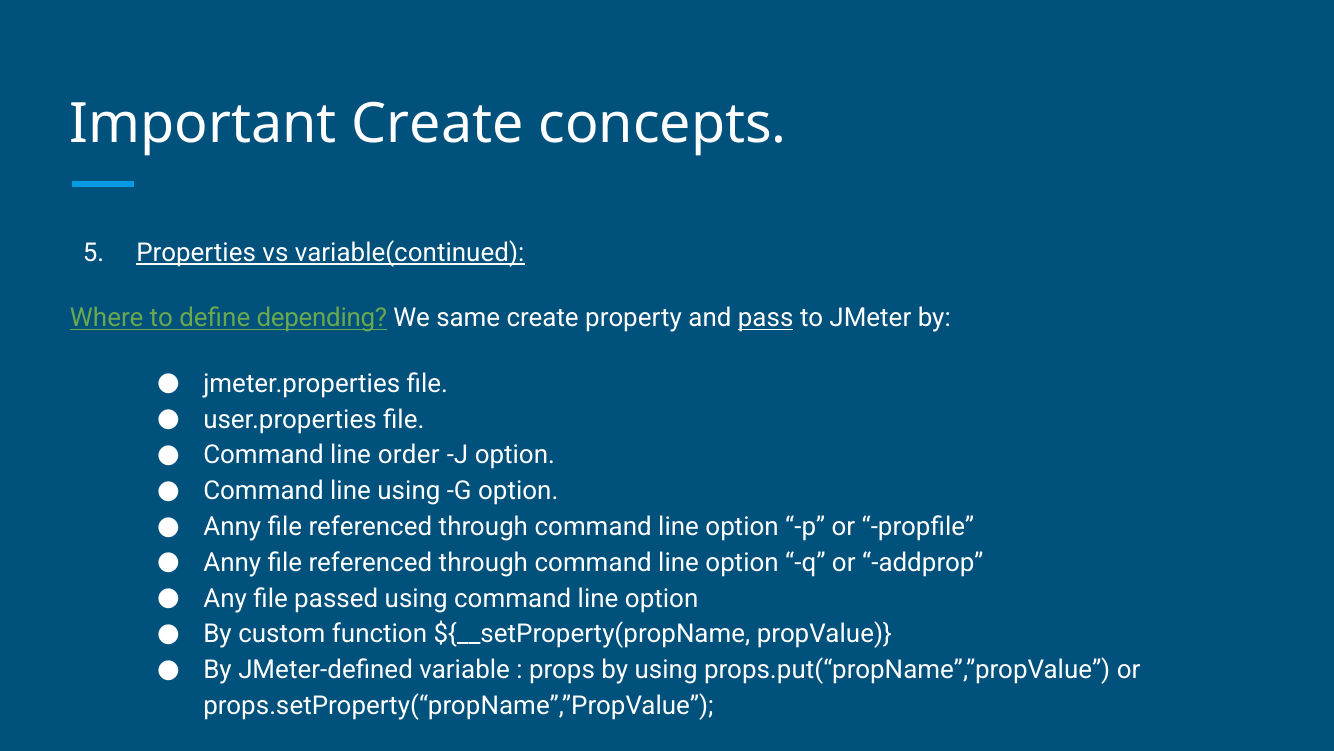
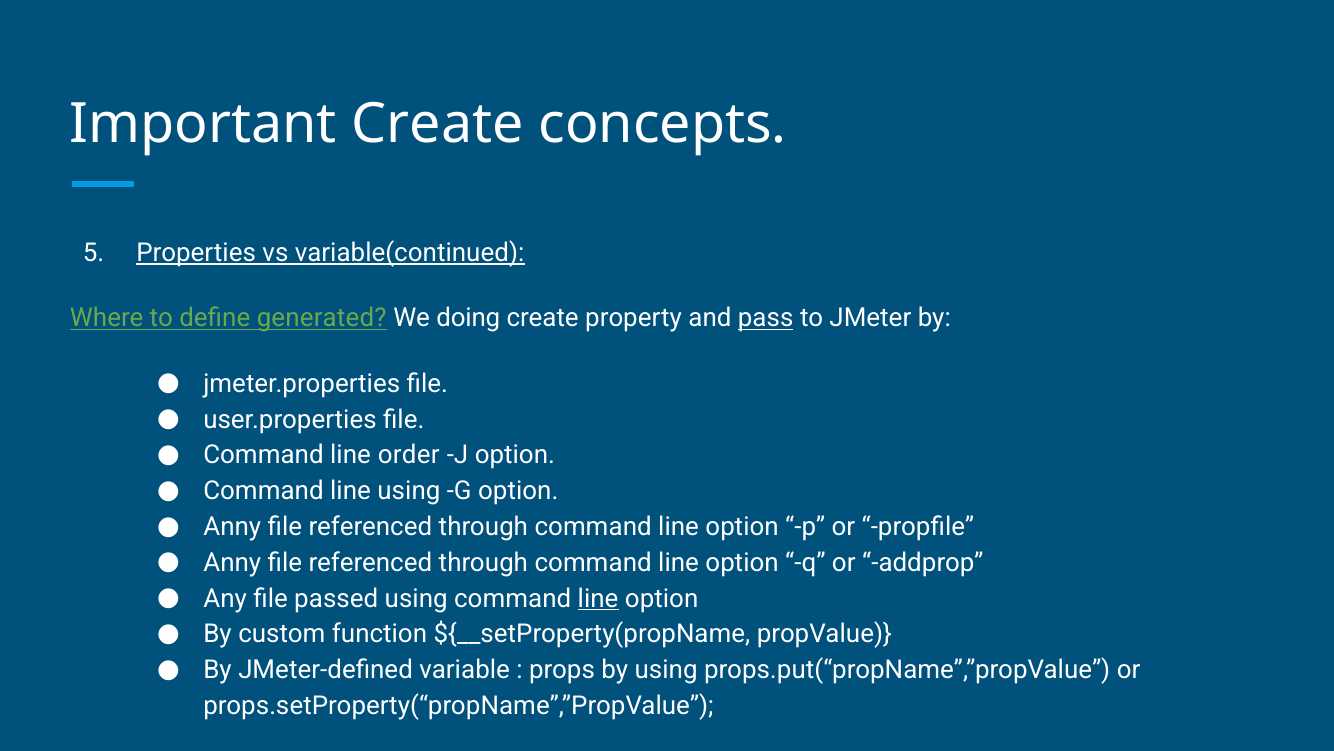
depending: depending -> generated
same: same -> doing
line at (598, 598) underline: none -> present
